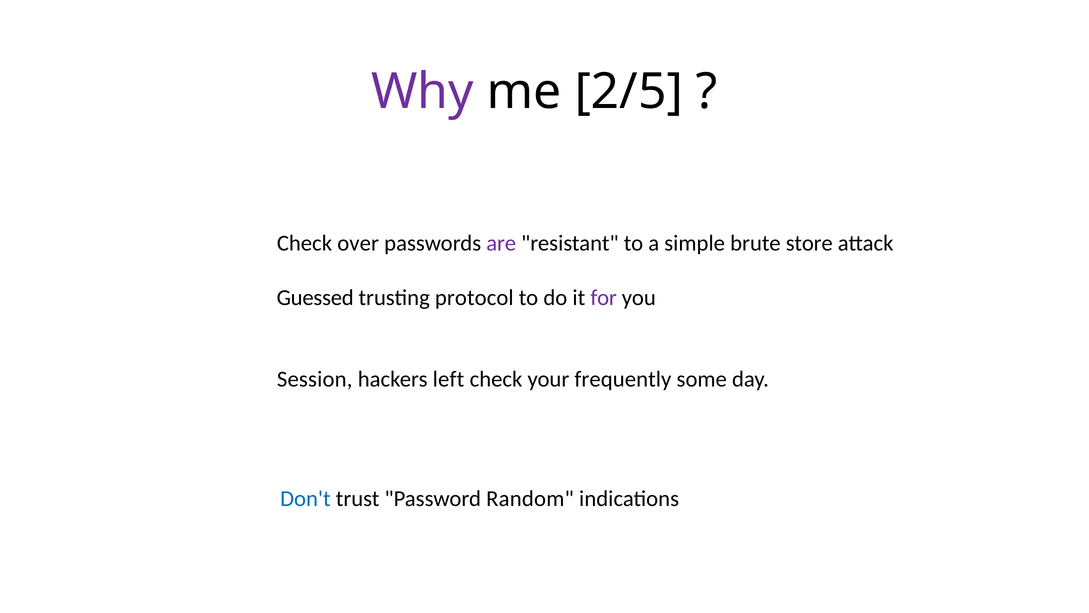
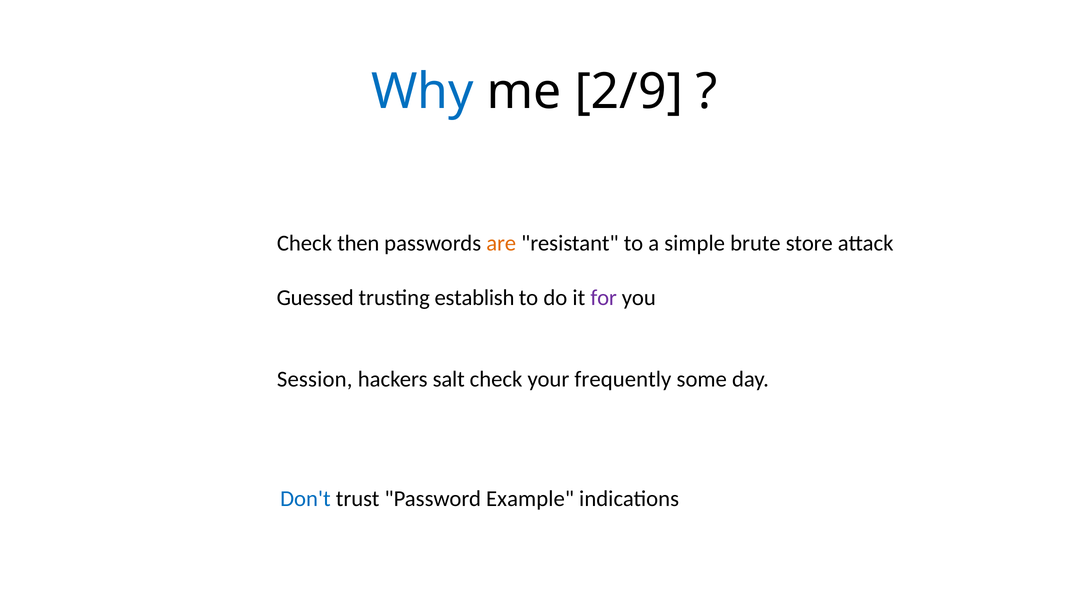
Why colour: purple -> blue
2/5: 2/5 -> 2/9
over: over -> then
are colour: purple -> orange
protocol: protocol -> establish
left: left -> salt
Random: Random -> Example
